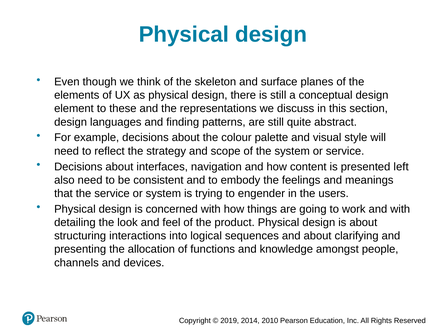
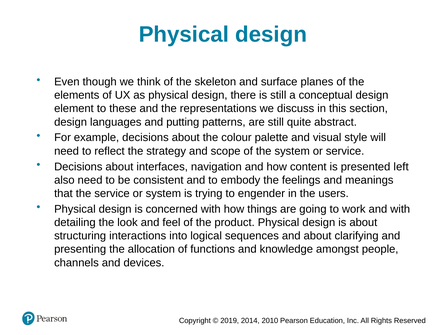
finding: finding -> putting
